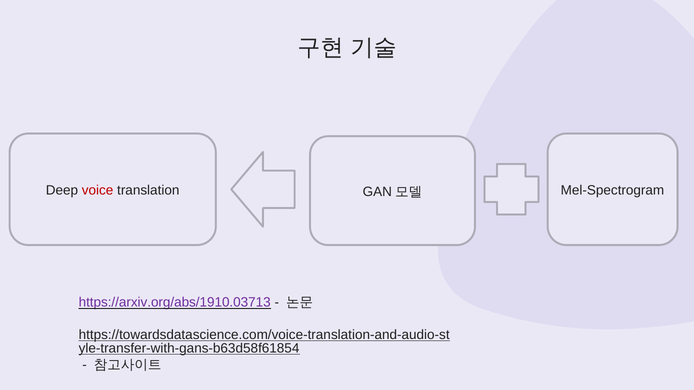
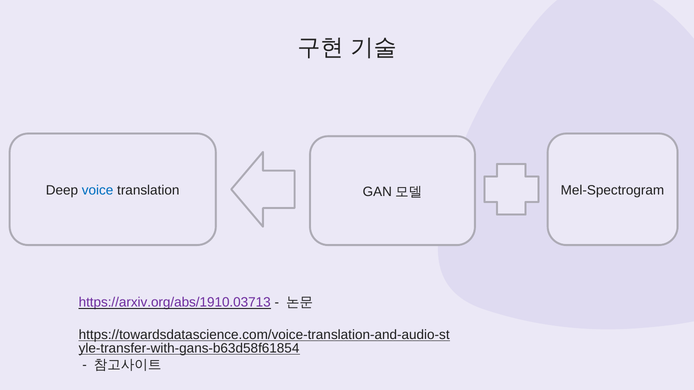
voice colour: red -> blue
